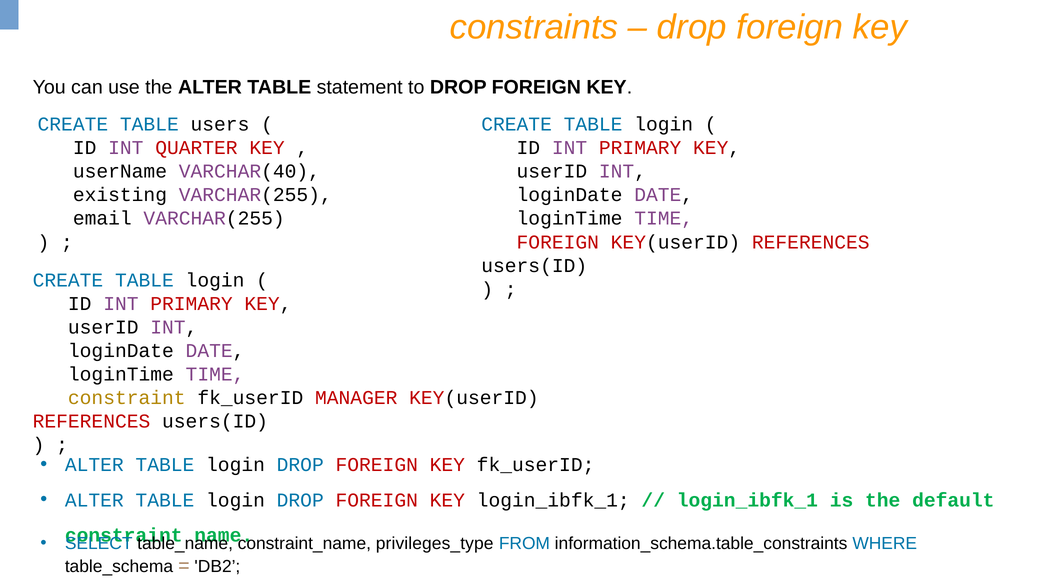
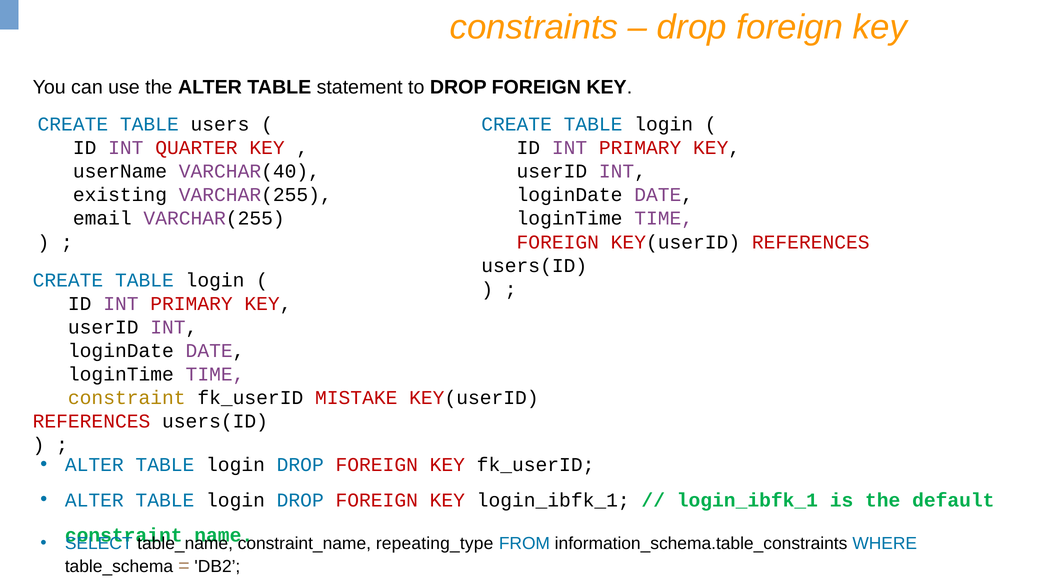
MANAGER: MANAGER -> MISTAKE
privileges_type: privileges_type -> repeating_type
